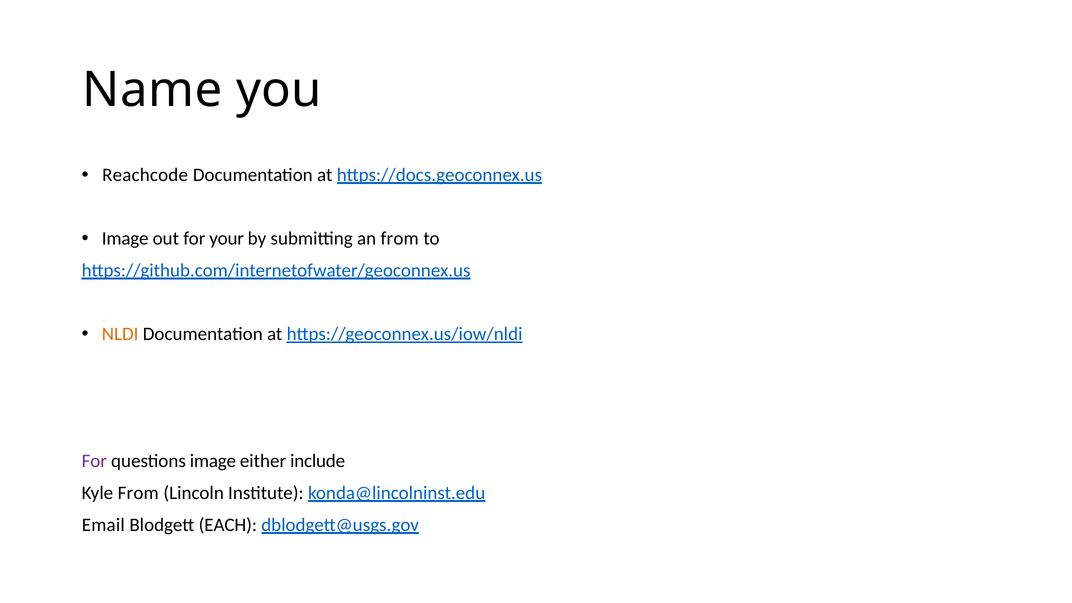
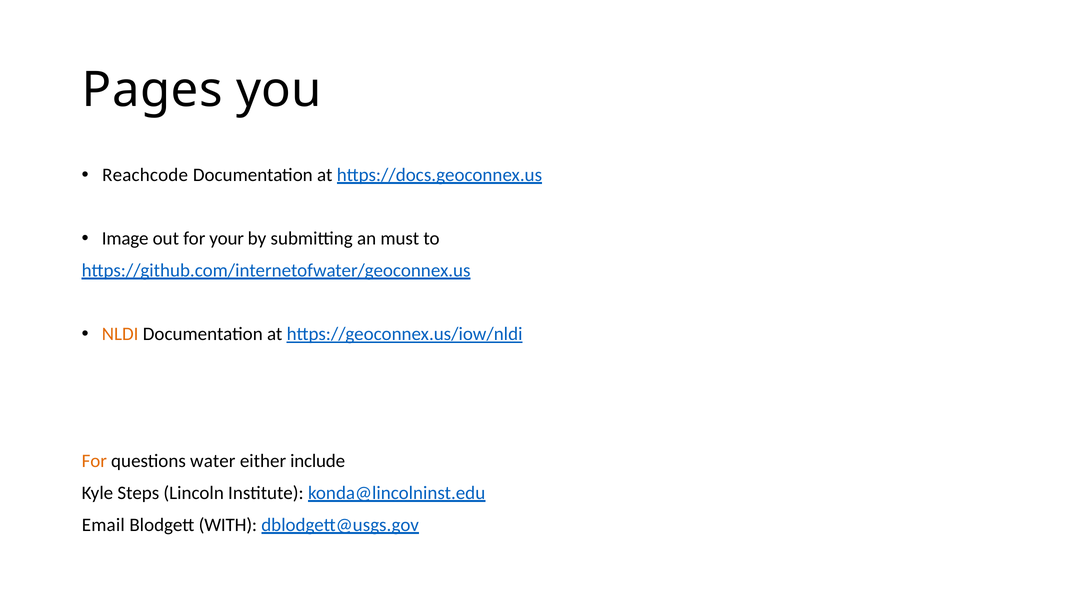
Name: Name -> Pages
an from: from -> must
For at (94, 461) colour: purple -> orange
questions image: image -> water
Kyle From: From -> Steps
EACH: EACH -> WITH
